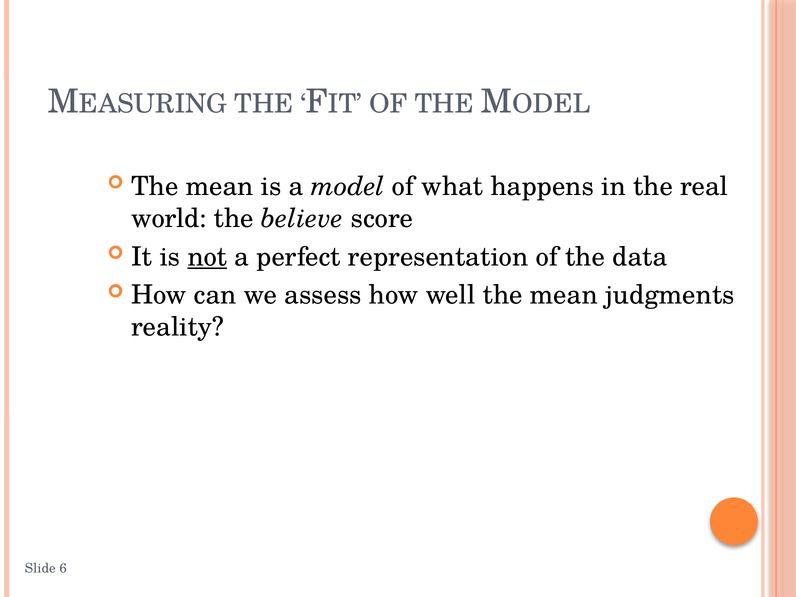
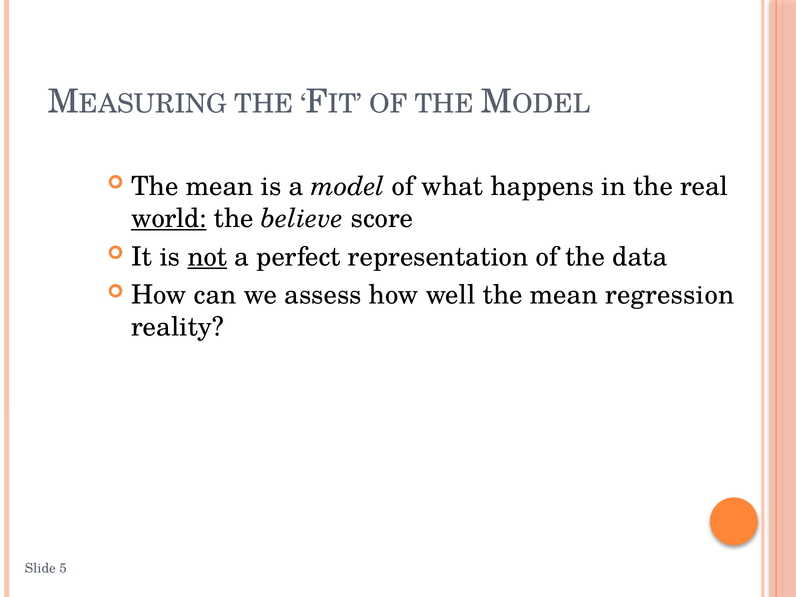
world underline: none -> present
judgments: judgments -> regression
6: 6 -> 5
